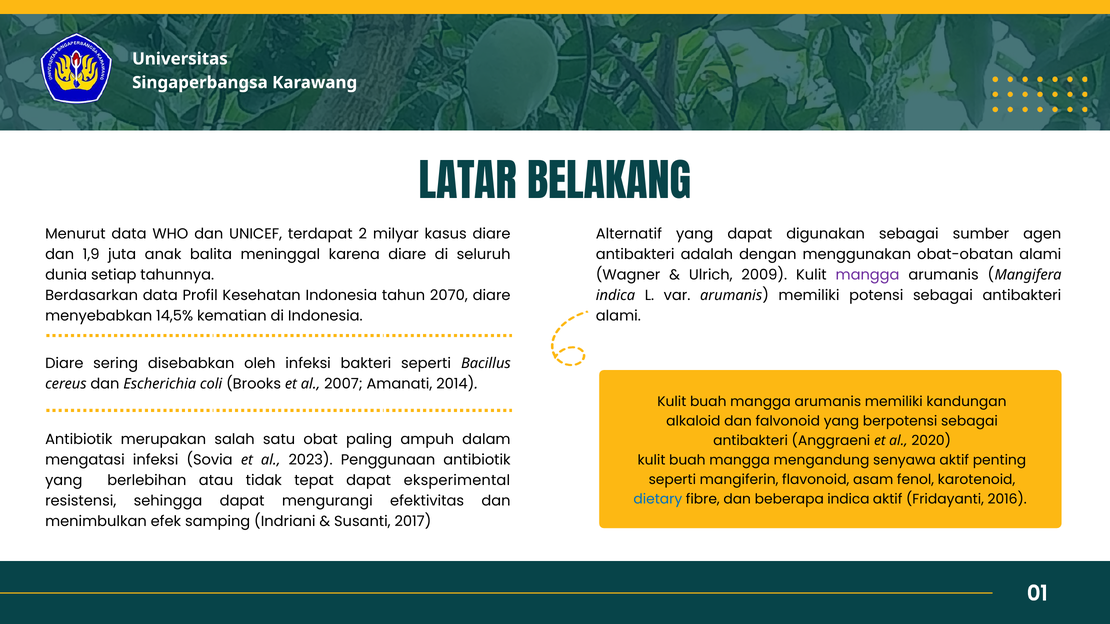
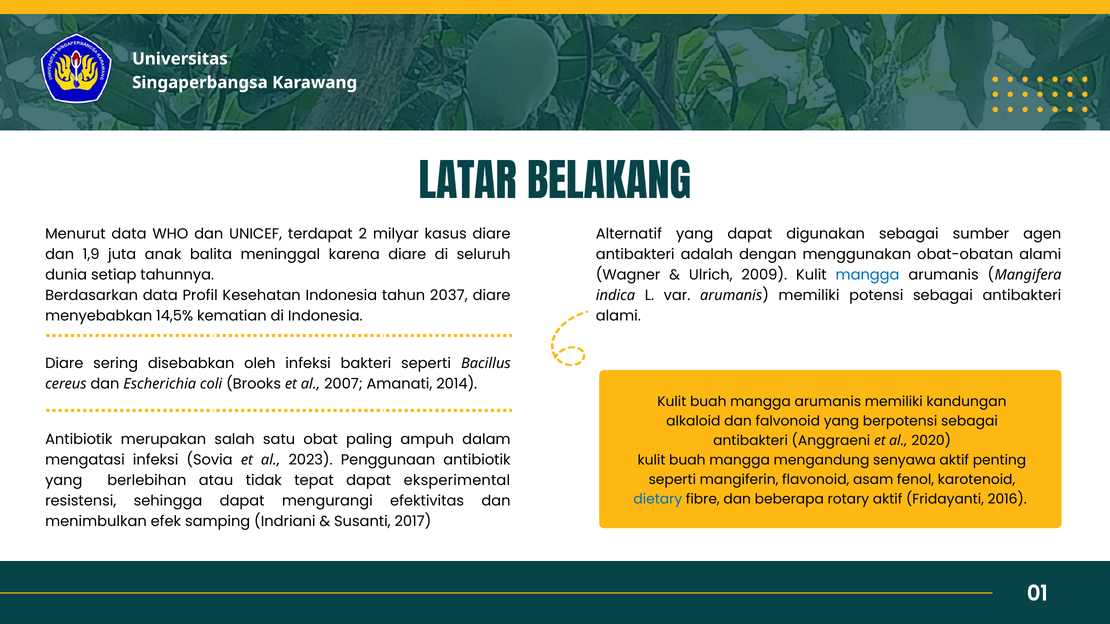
mangga at (868, 275) colour: purple -> blue
2070: 2070 -> 2037
beberapa indica: indica -> rotary
